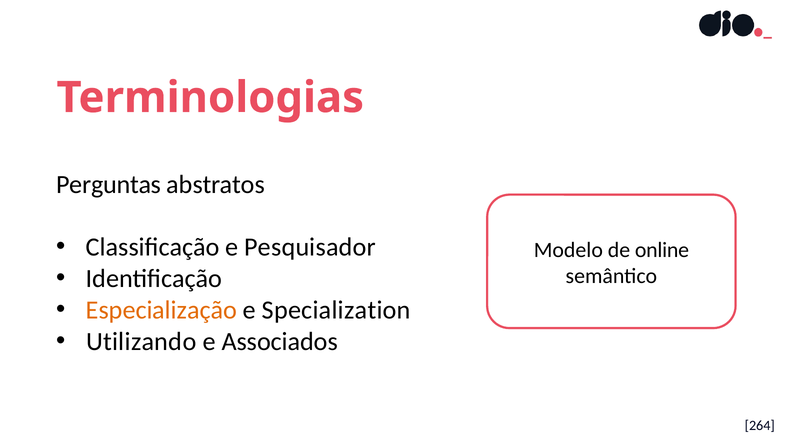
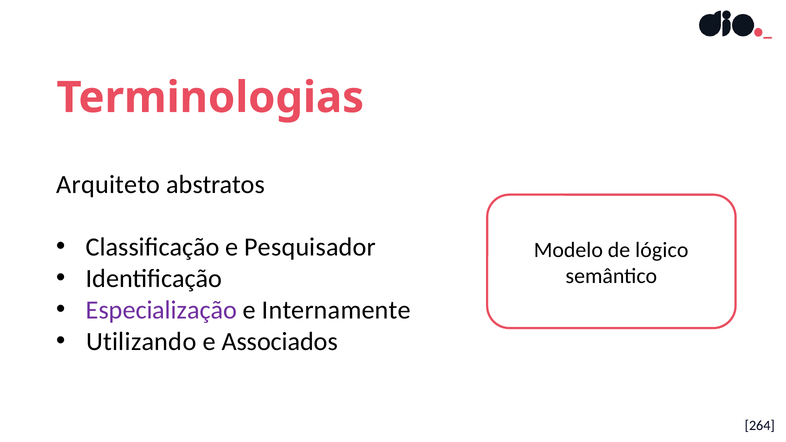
Perguntas: Perguntas -> Arquiteto
online: online -> lógico
Especialização colour: orange -> purple
Specialization: Specialization -> Internamente
